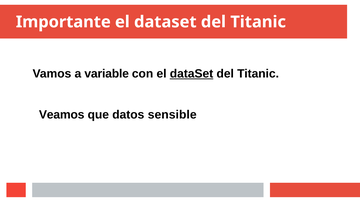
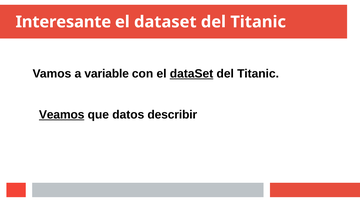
Importante: Importante -> Interesante
Veamos underline: none -> present
sensible: sensible -> describir
